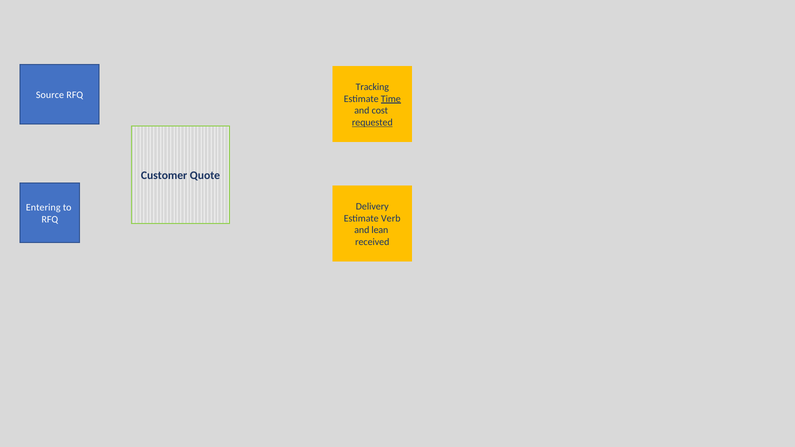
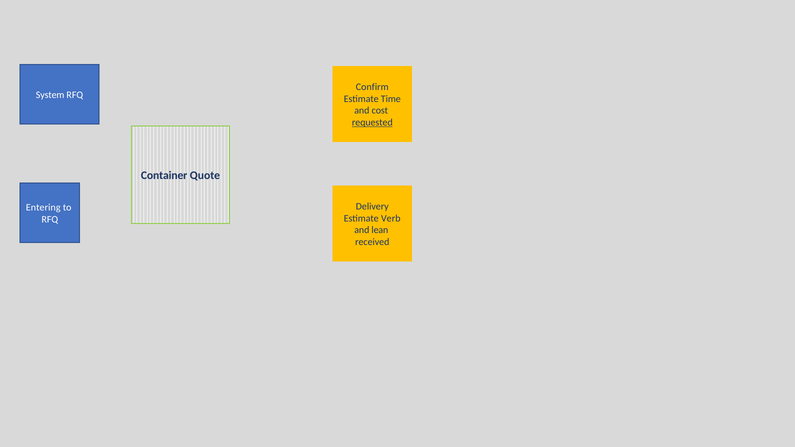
Tracking: Tracking -> Confirm
Source: Source -> System
Time underline: present -> none
Customer: Customer -> Container
